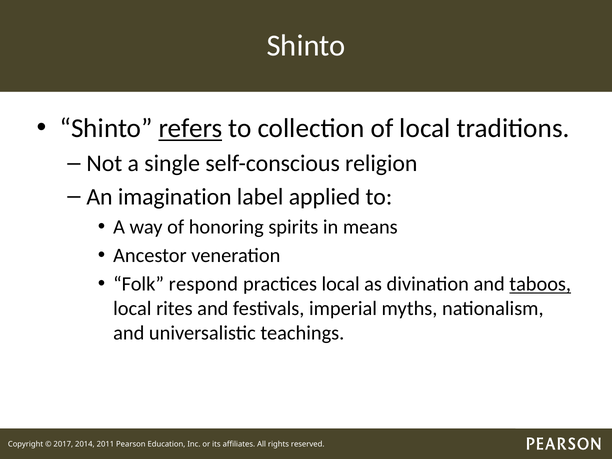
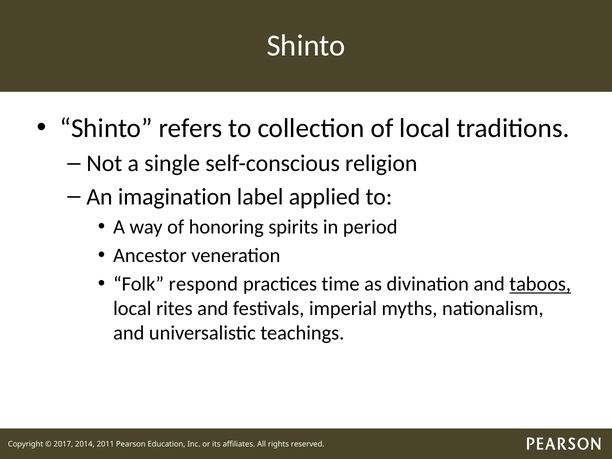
refers underline: present -> none
means: means -> period
practices local: local -> time
